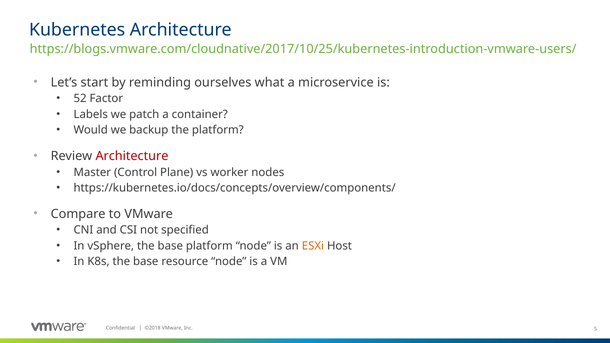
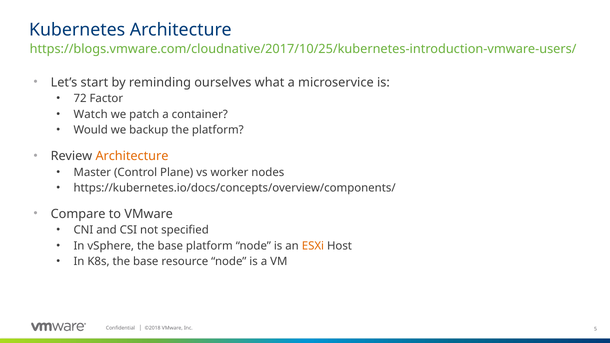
52: 52 -> 72
Labels: Labels -> Watch
Architecture at (132, 156) colour: red -> orange
